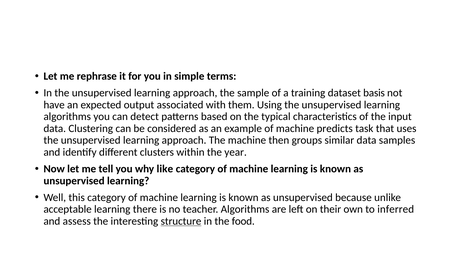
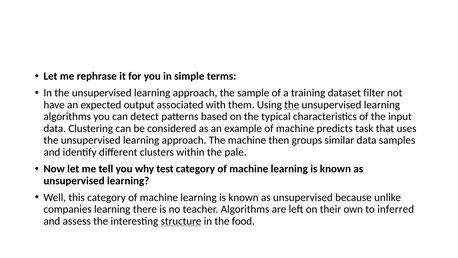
basis: basis -> filter
the at (292, 105) underline: none -> present
year: year -> pale
like: like -> test
acceptable: acceptable -> companies
